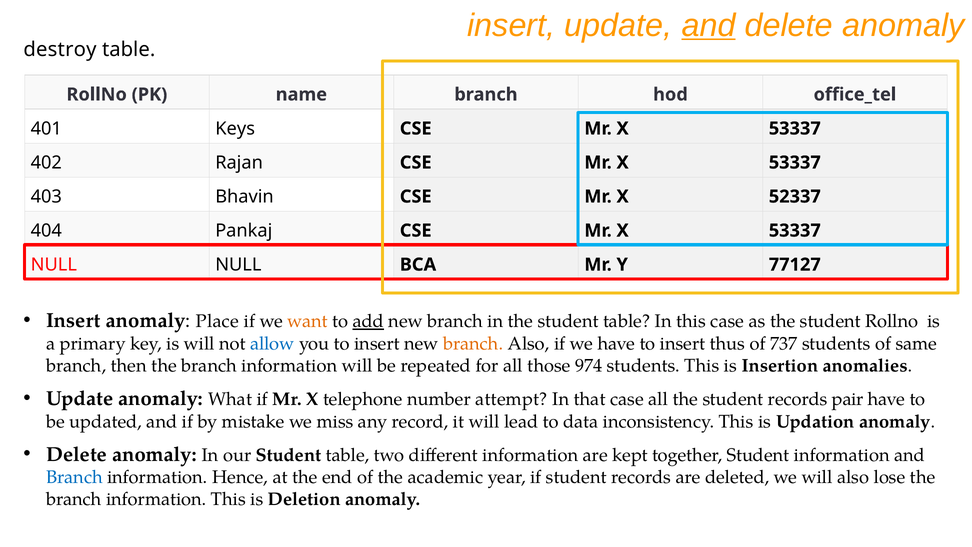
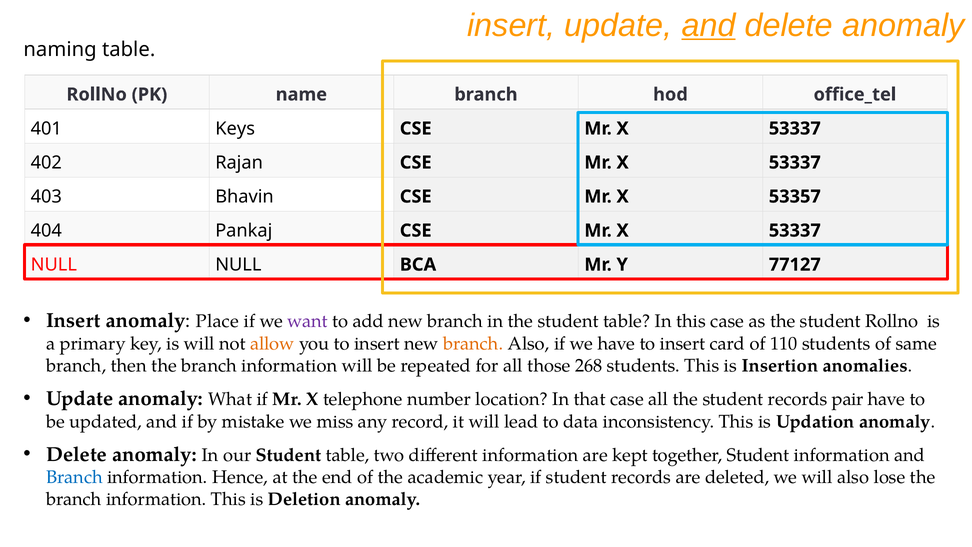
destroy: destroy -> naming
52337: 52337 -> 53357
want colour: orange -> purple
add underline: present -> none
allow colour: blue -> orange
thus: thus -> card
737: 737 -> 110
974: 974 -> 268
attempt: attempt -> location
